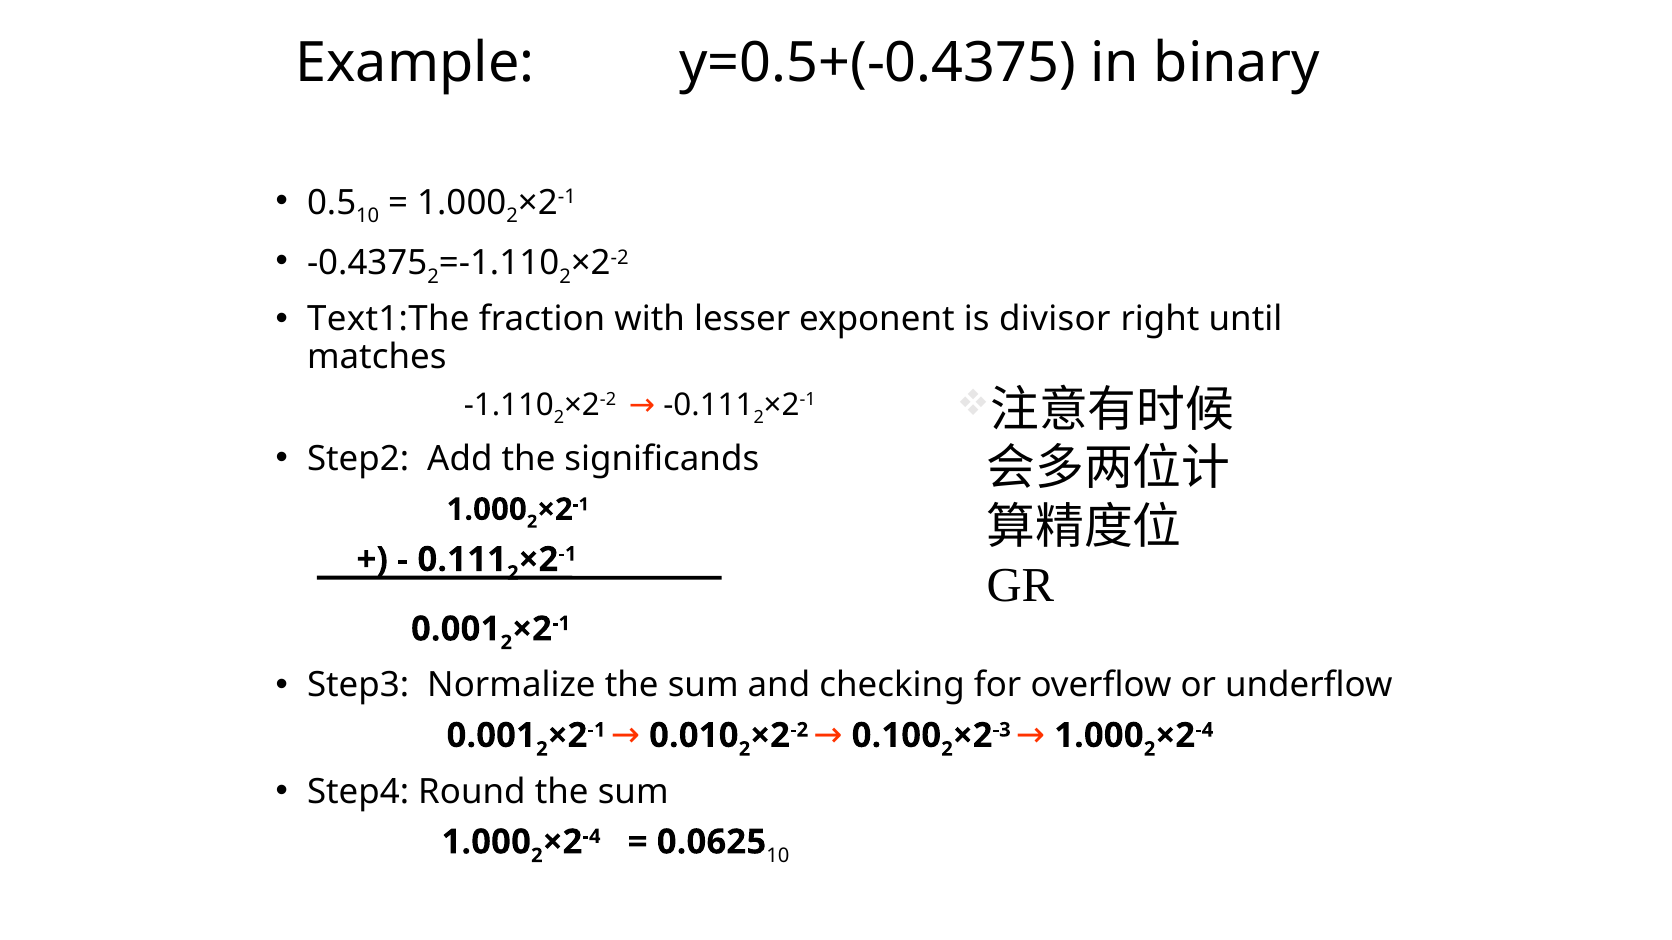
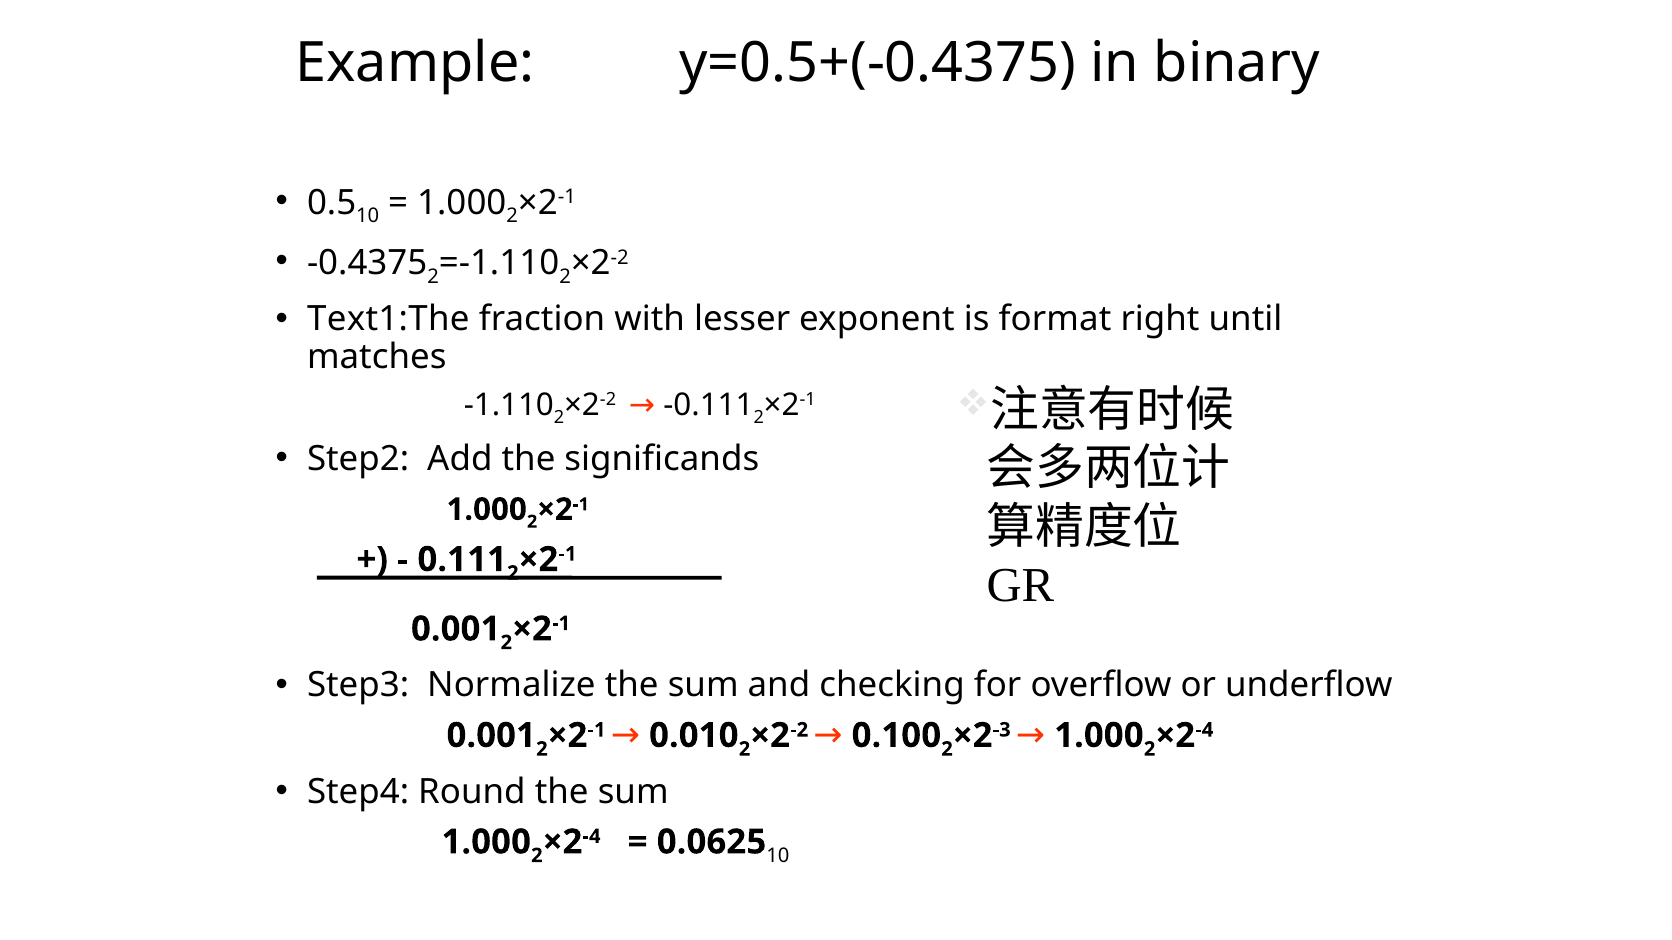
divisor: divisor -> format
